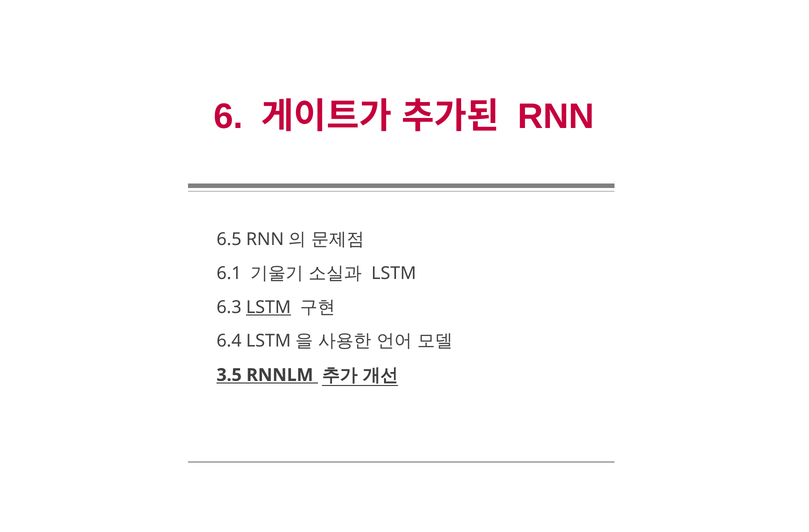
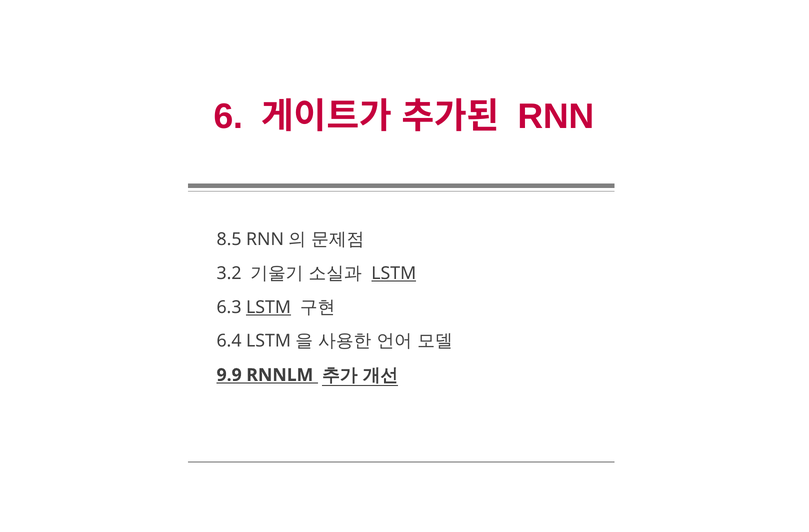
6.5: 6.5 -> 8.5
6.1: 6.1 -> 3.2
LSTM at (394, 273) underline: none -> present
3.5: 3.5 -> 9.9
